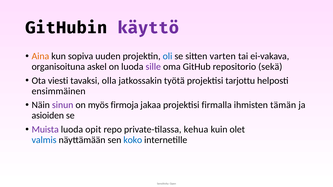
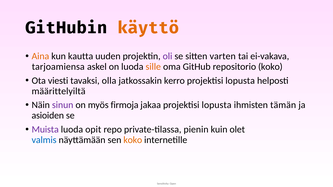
käyttö colour: purple -> orange
sopiva: sopiva -> kautta
oli colour: blue -> purple
organisoituna: organisoituna -> tarjoamiensa
sille colour: purple -> orange
repositorio sekä: sekä -> koko
työtä: työtä -> kerro
tarjottu at (240, 81): tarjottu -> lopusta
ensimmäinen: ensimmäinen -> määrittelyiltä
jakaa projektisi firmalla: firmalla -> lopusta
kehua: kehua -> pienin
koko at (133, 140) colour: blue -> orange
